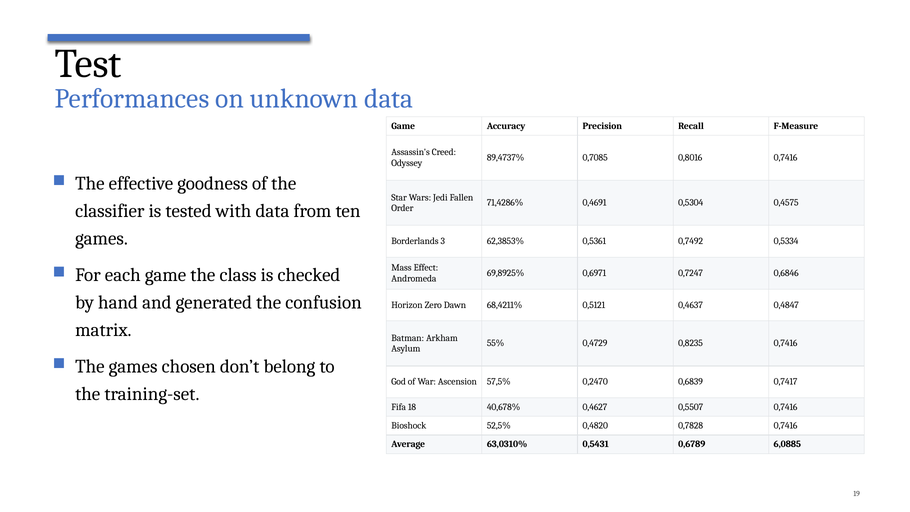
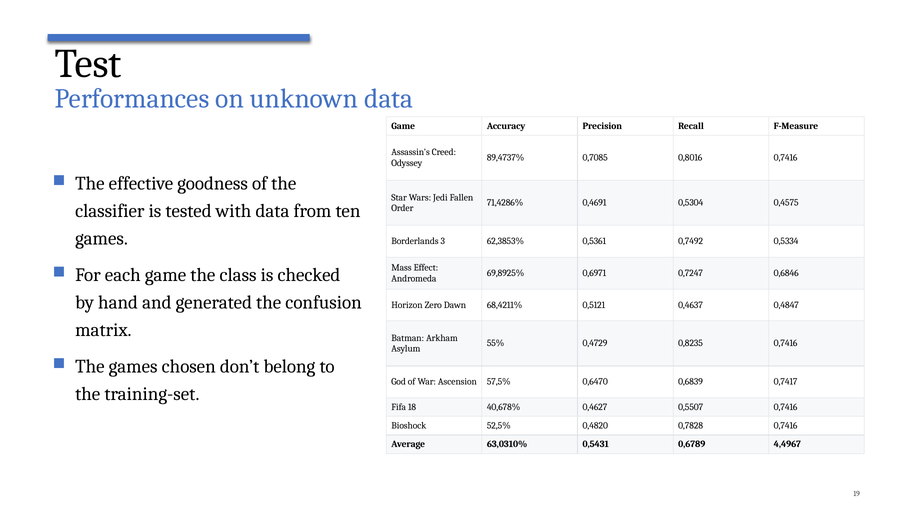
0,2470: 0,2470 -> 0,6470
6,0885: 6,0885 -> 4,4967
